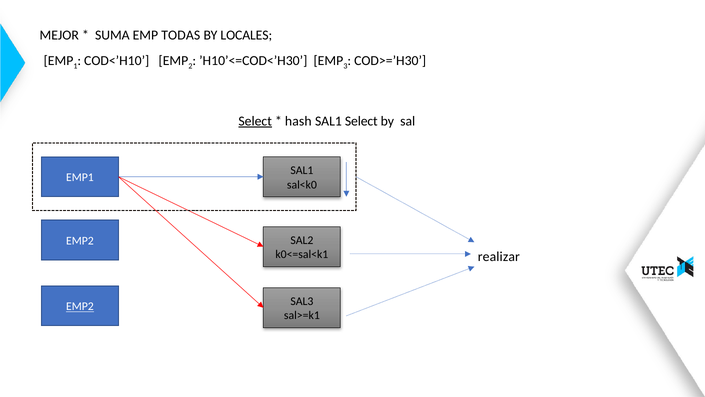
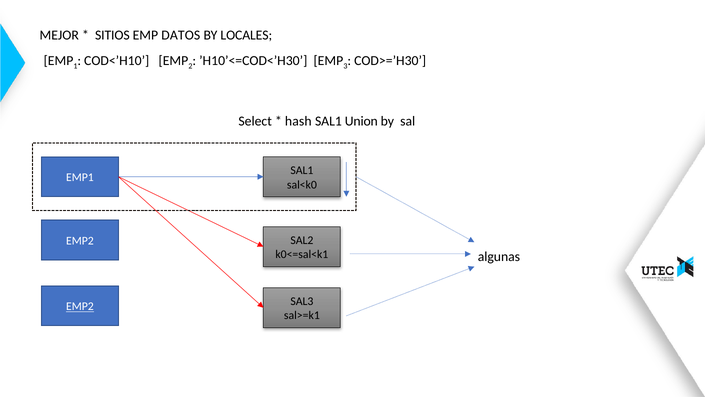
SUMA: SUMA -> SITIOS
TODAS: TODAS -> DATOS
Select at (255, 121) underline: present -> none
SAL1 Select: Select -> Union
realizar: realizar -> algunas
